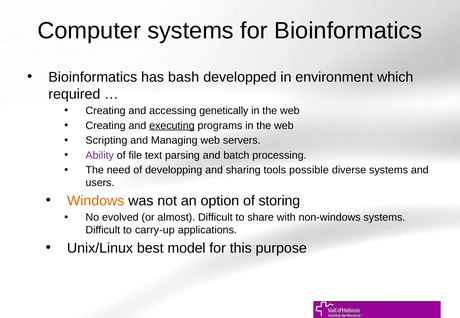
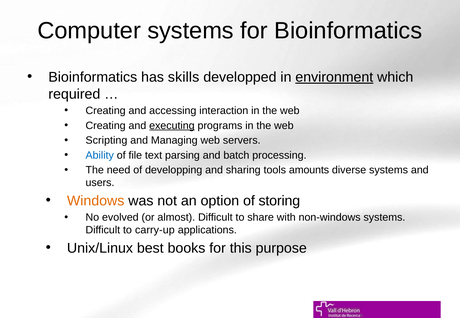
bash: bash -> skills
environment underline: none -> present
genetically: genetically -> interaction
Ability colour: purple -> blue
possible: possible -> amounts
model: model -> books
